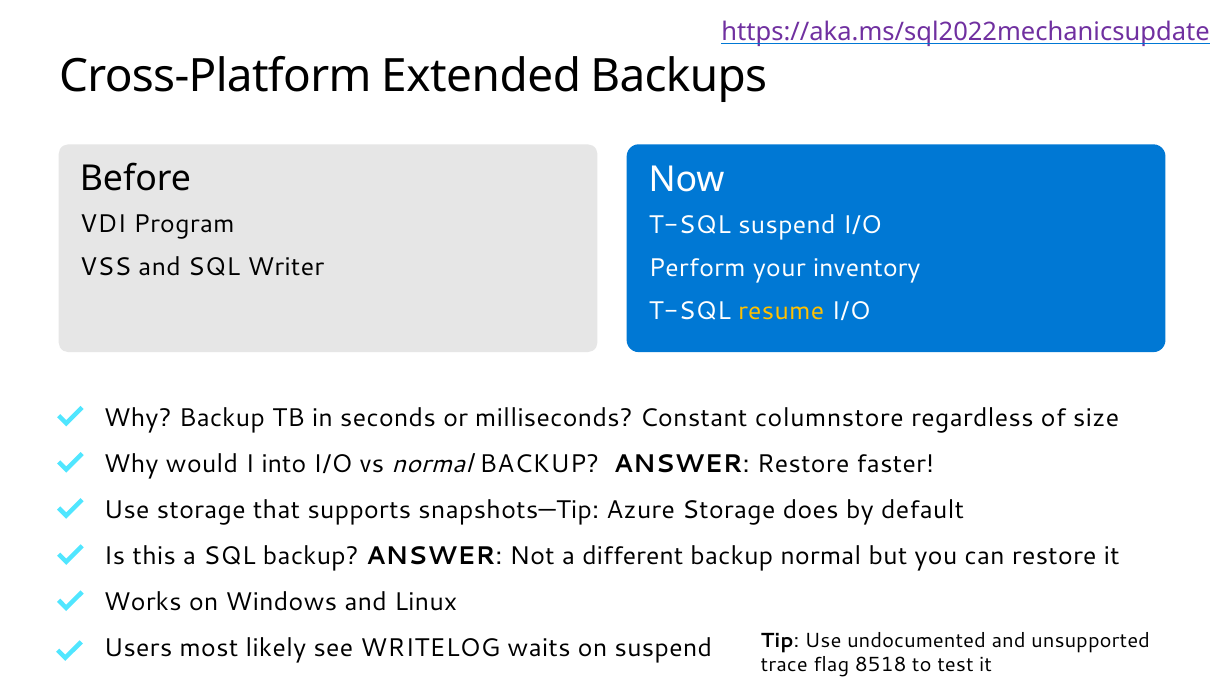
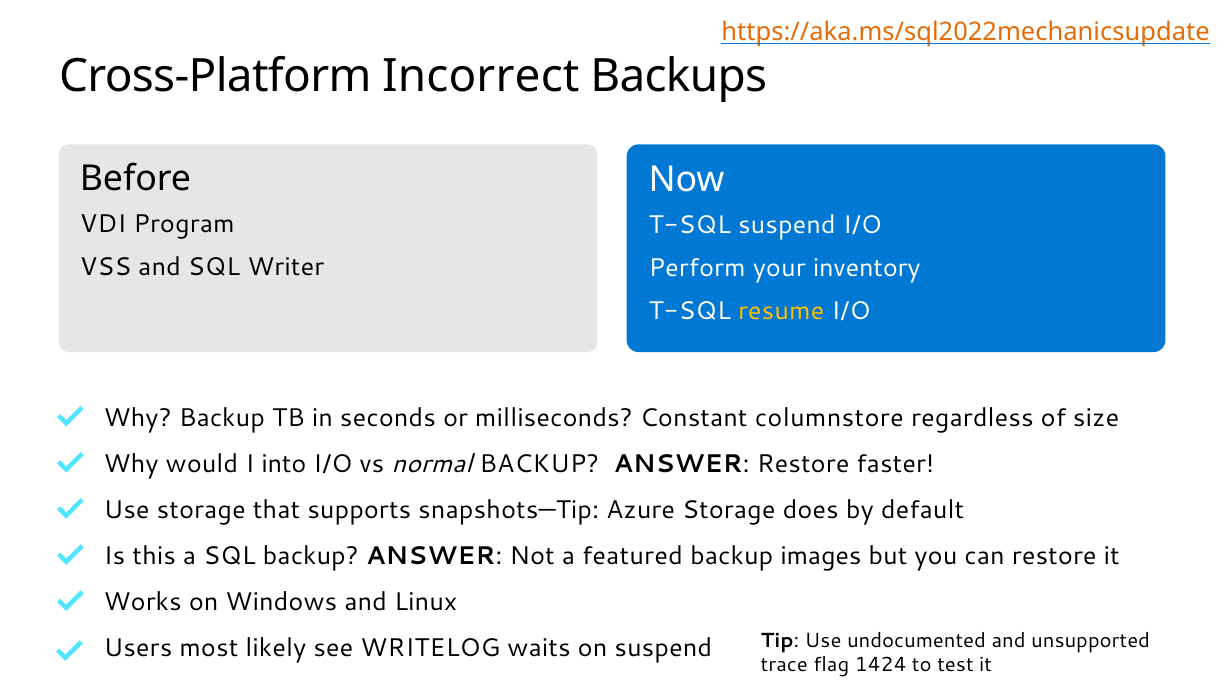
https://aka.ms/sql2022mechanicsupdate colour: purple -> orange
Extended: Extended -> Incorrect
different: different -> featured
backup normal: normal -> images
8518: 8518 -> 1424
